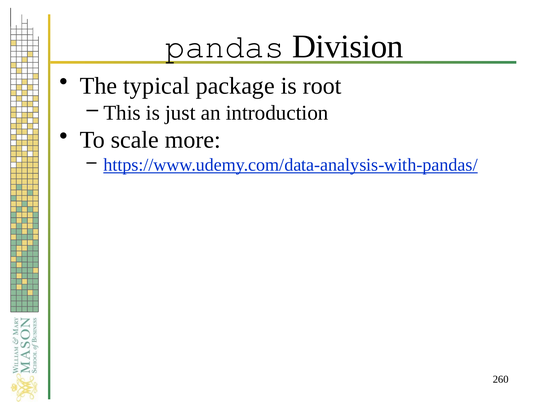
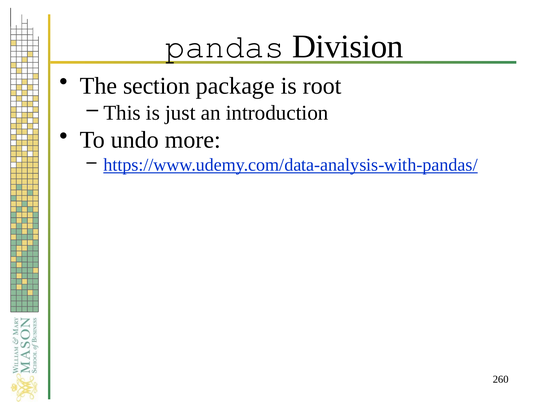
typical: typical -> section
scale: scale -> undo
